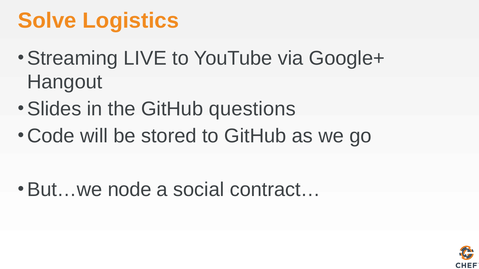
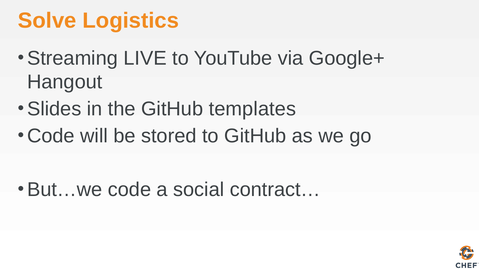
questions: questions -> templates
But…we node: node -> code
